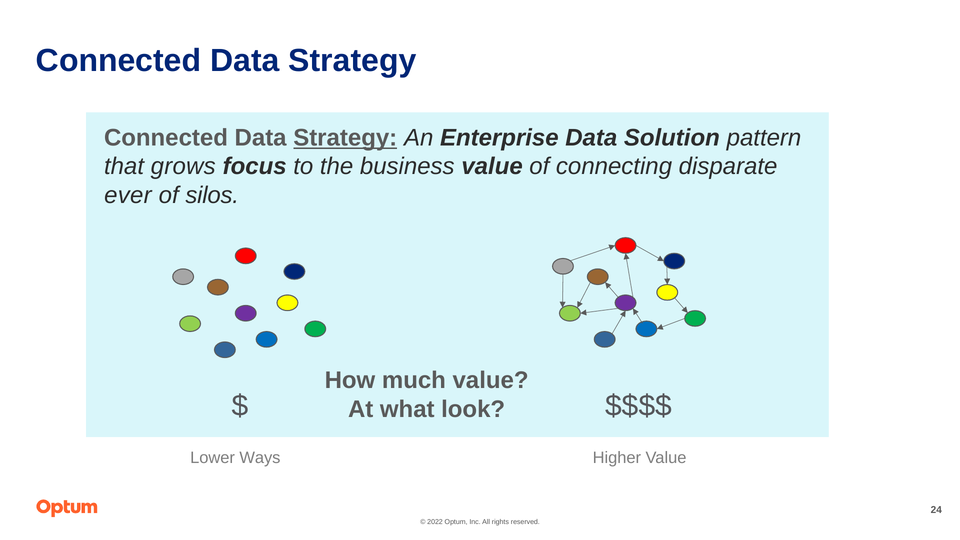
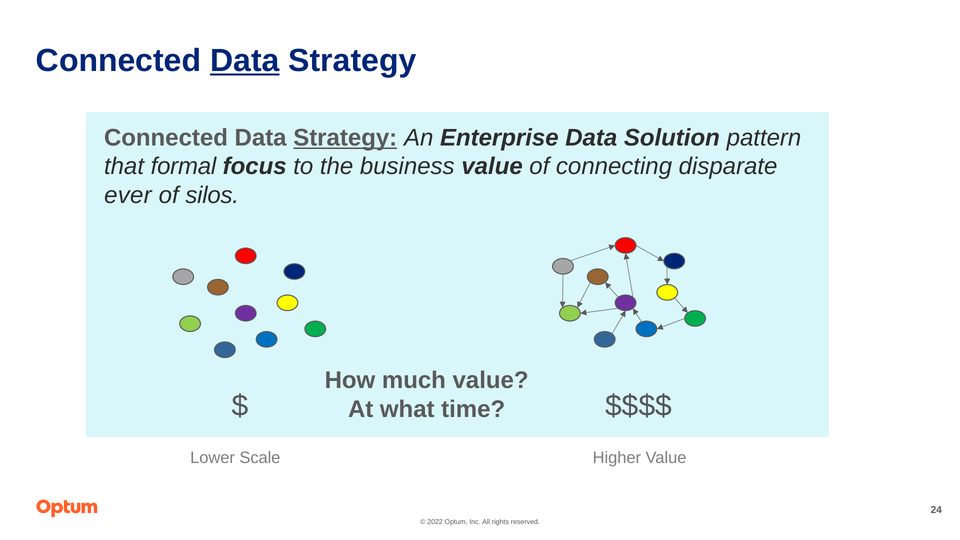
Data at (245, 61) underline: none -> present
grows: grows -> formal
look: look -> time
Ways: Ways -> Scale
